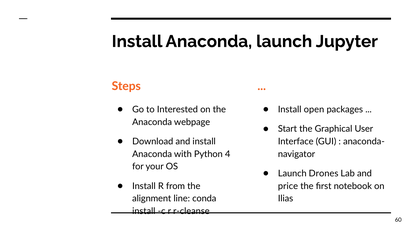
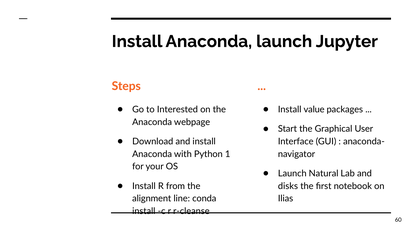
open: open -> value
4: 4 -> 1
Drones: Drones -> Natural
price: price -> disks
